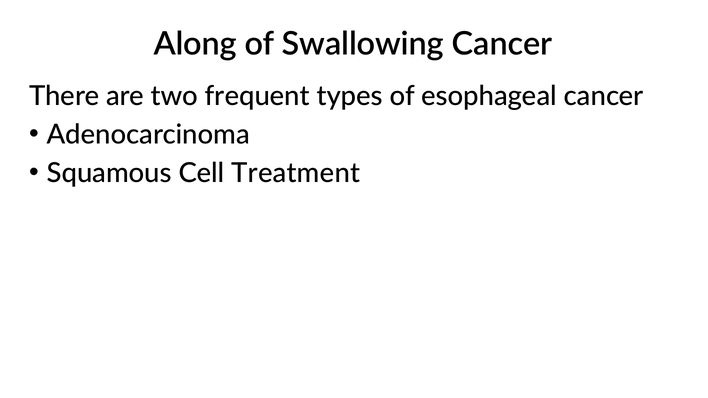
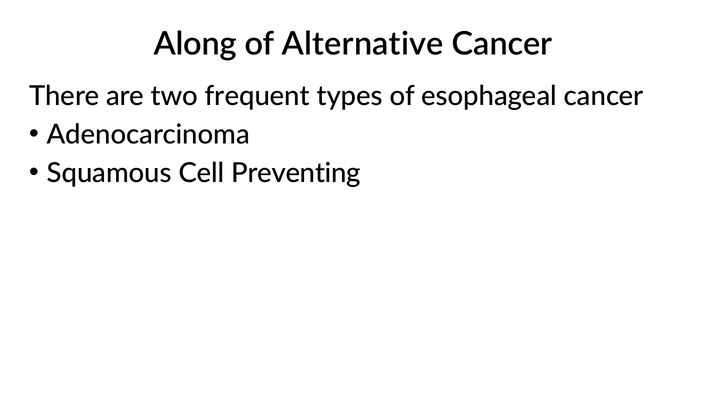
Swallowing: Swallowing -> Alternative
Treatment: Treatment -> Preventing
